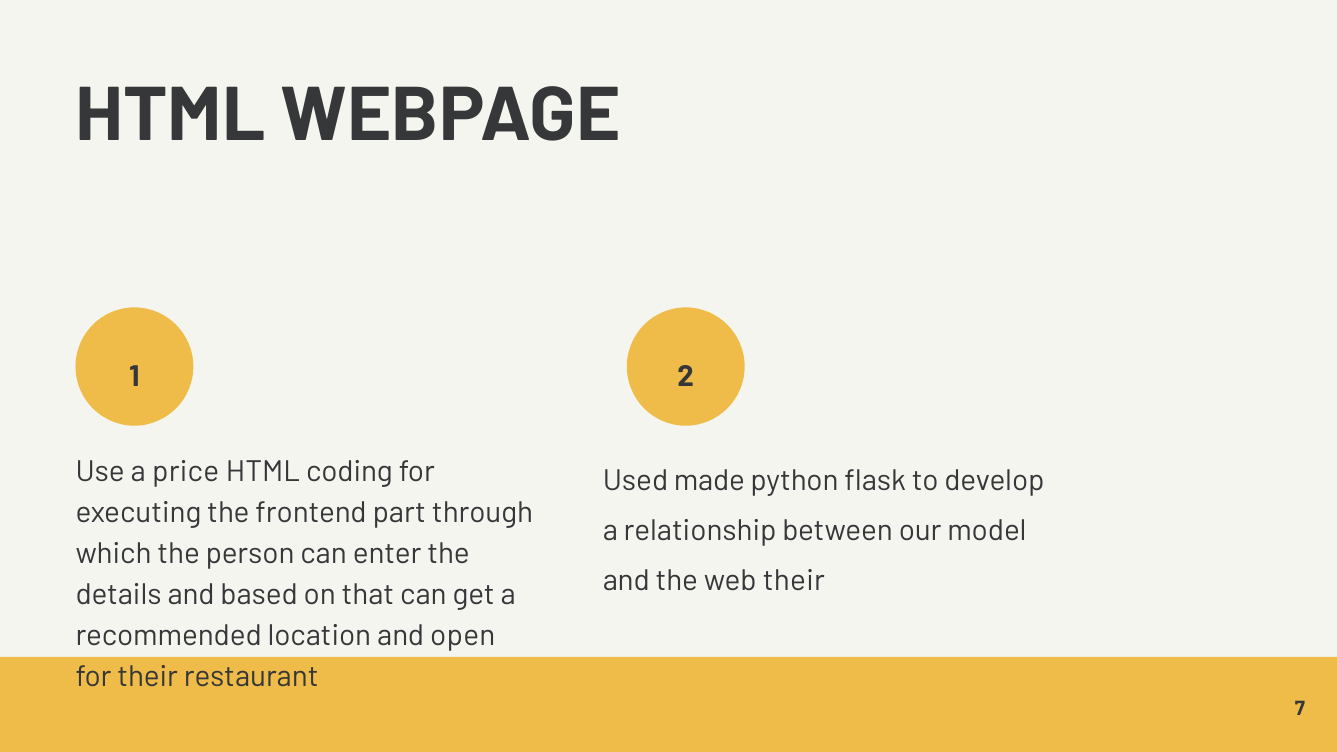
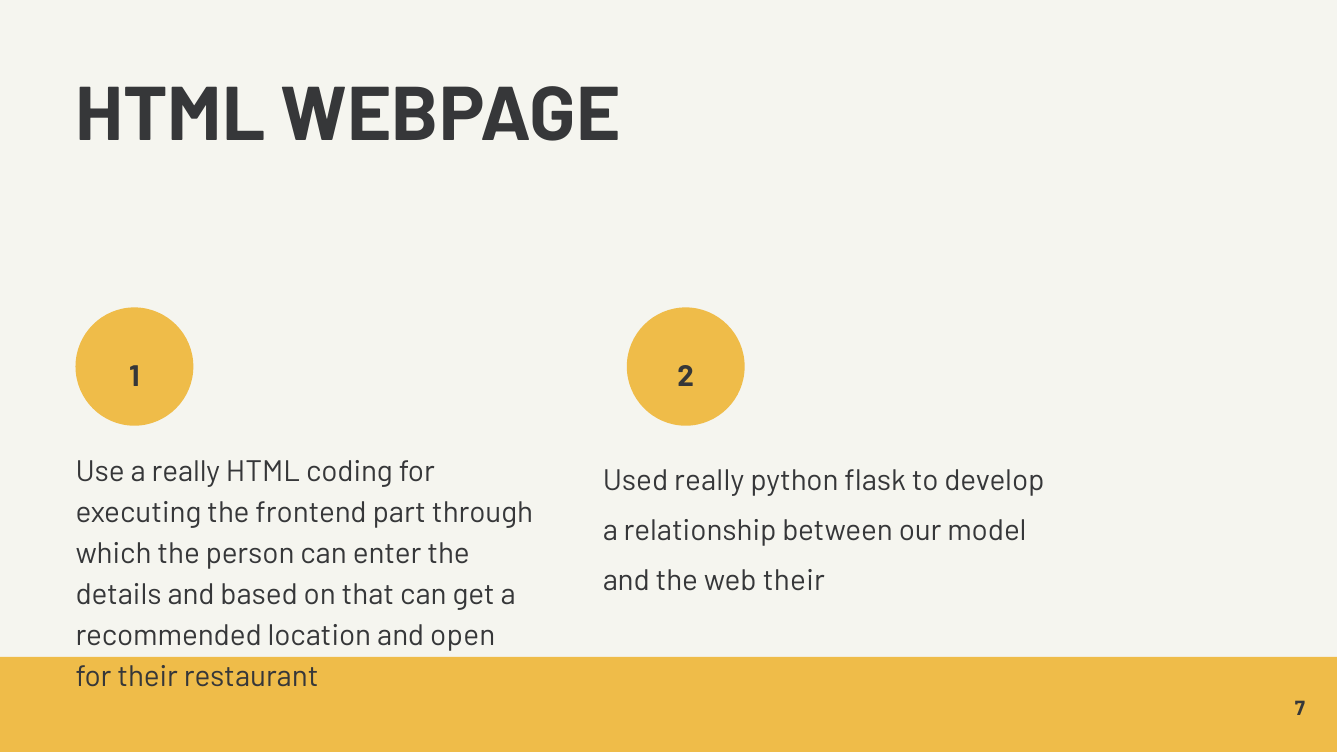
a price: price -> really
Used made: made -> really
